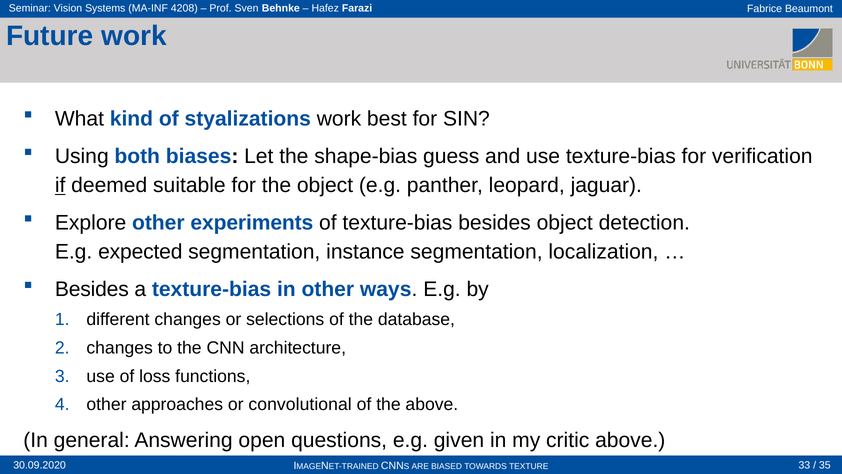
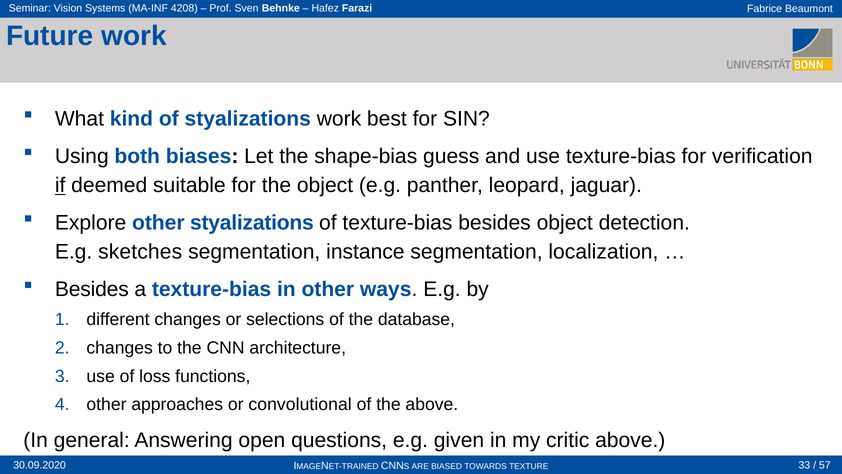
other experiments: experiments -> styalizations
expected: expected -> sketches
35: 35 -> 57
